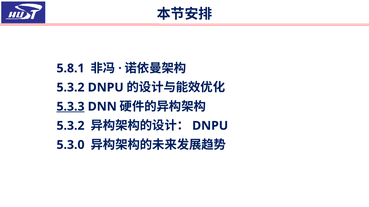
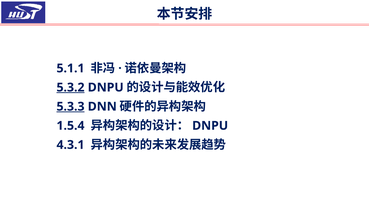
5.8.1: 5.8.1 -> 5.1.1
5.3.2 at (71, 88) underline: none -> present
5.3.2 at (71, 126): 5.3.2 -> 1.5.4
5.3.0: 5.3.0 -> 4.3.1
